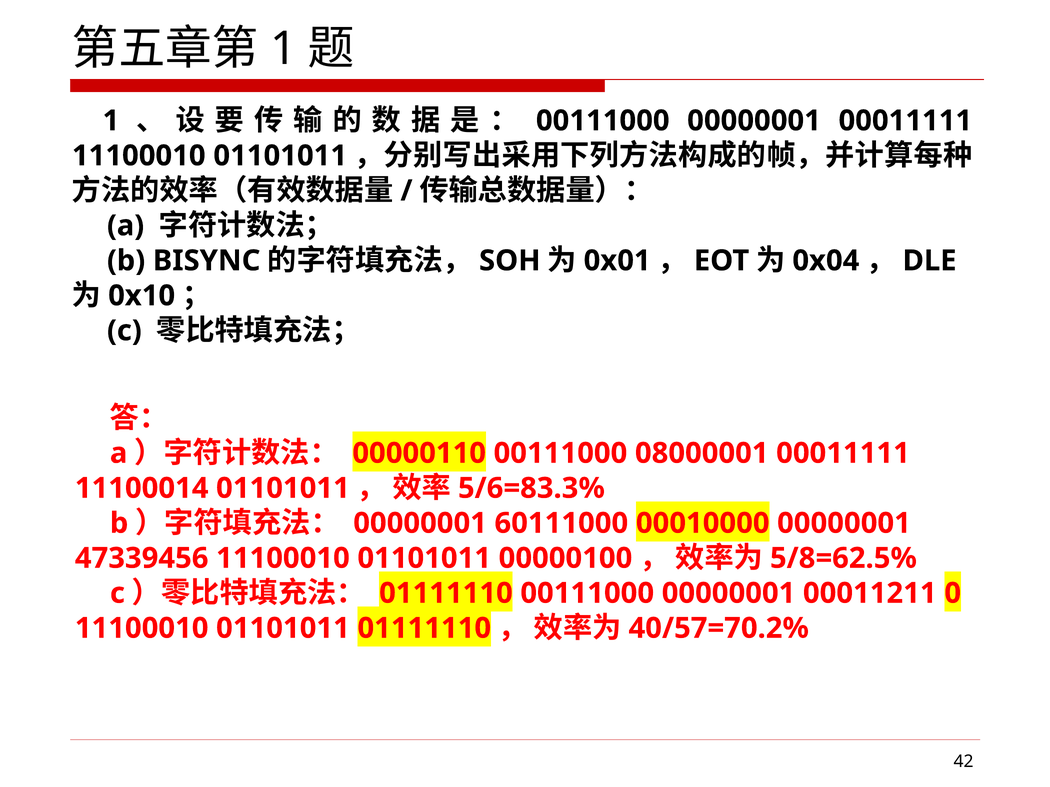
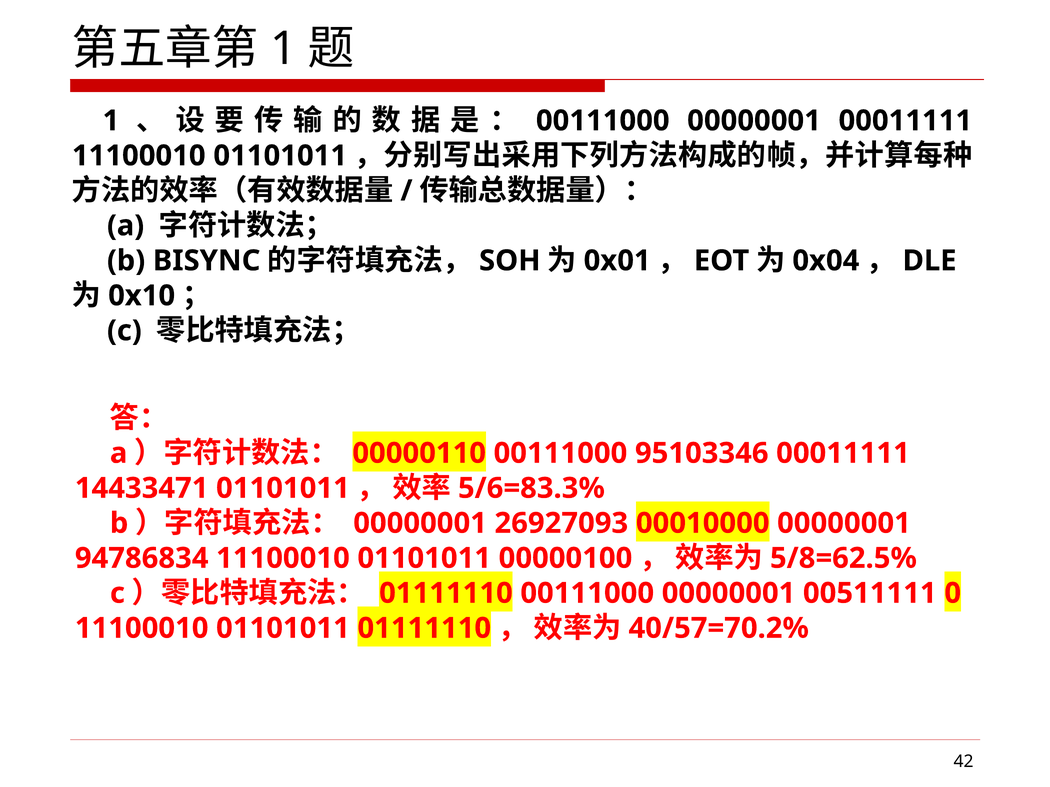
08000001: 08000001 -> 95103346
11100014: 11100014 -> 14433471
60111000: 60111000 -> 26927093
47339456: 47339456 -> 94786834
00011211: 00011211 -> 00511111
